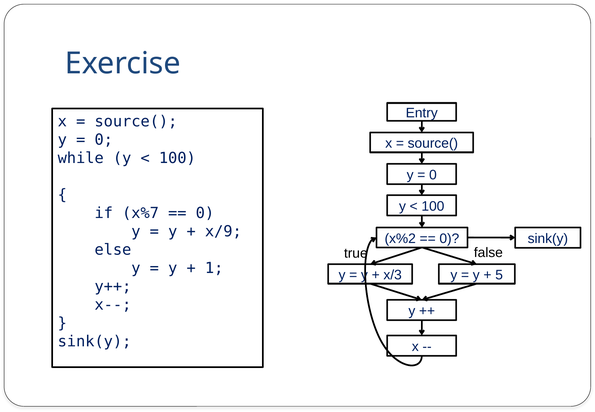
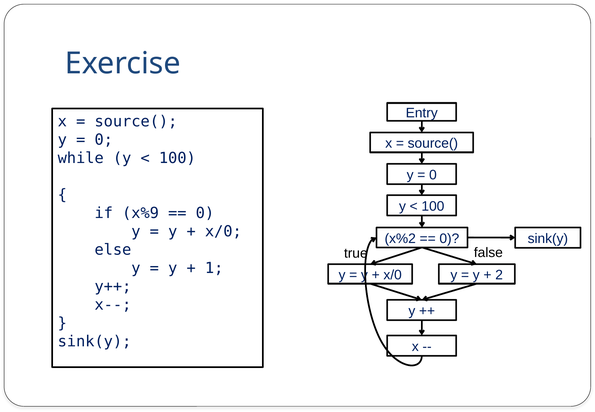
x%7: x%7 -> x%9
x/9 at (223, 231): x/9 -> x/0
x/3 at (393, 275): x/3 -> x/0
5: 5 -> 2
